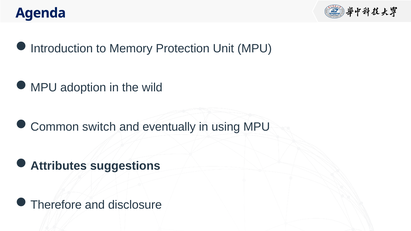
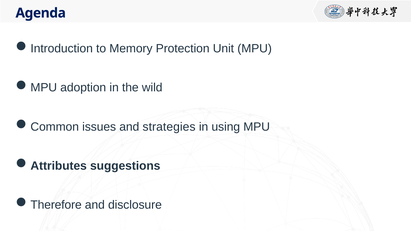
switch: switch -> issues
eventually: eventually -> strategies
